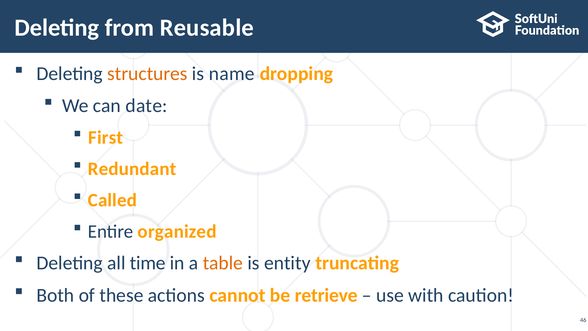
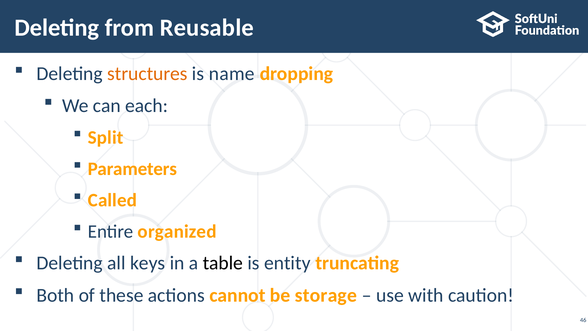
date: date -> each
First: First -> Split
Redundant: Redundant -> Parameters
time: time -> keys
table colour: orange -> black
retrieve: retrieve -> storage
